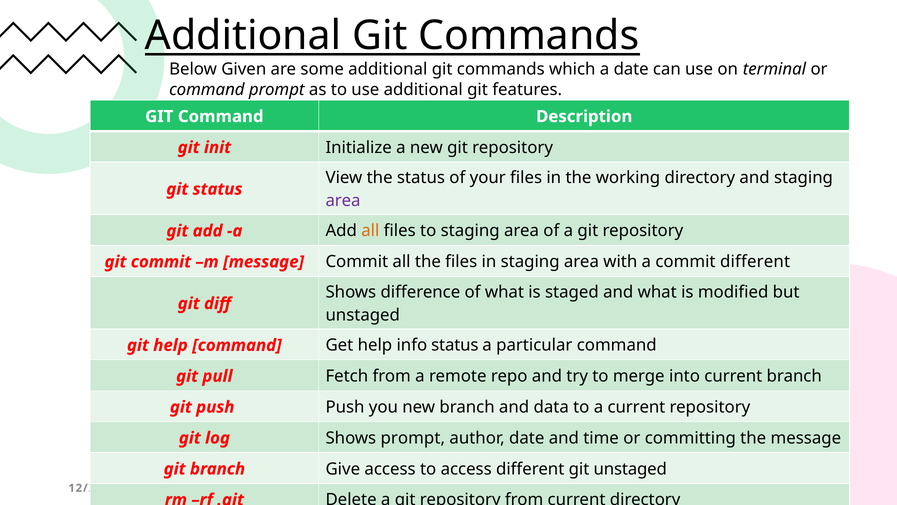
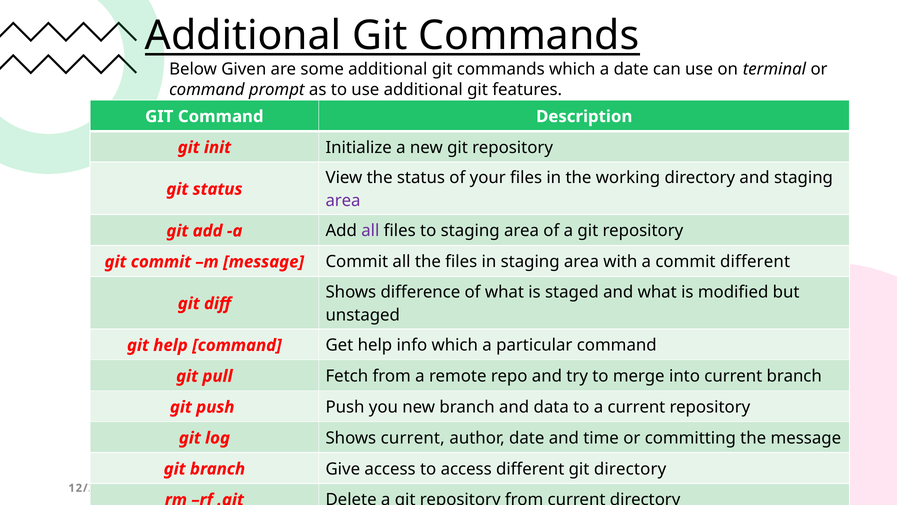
all at (370, 231) colour: orange -> purple
info status: status -> which
Shows prompt: prompt -> current
git unstaged: unstaged -> directory
